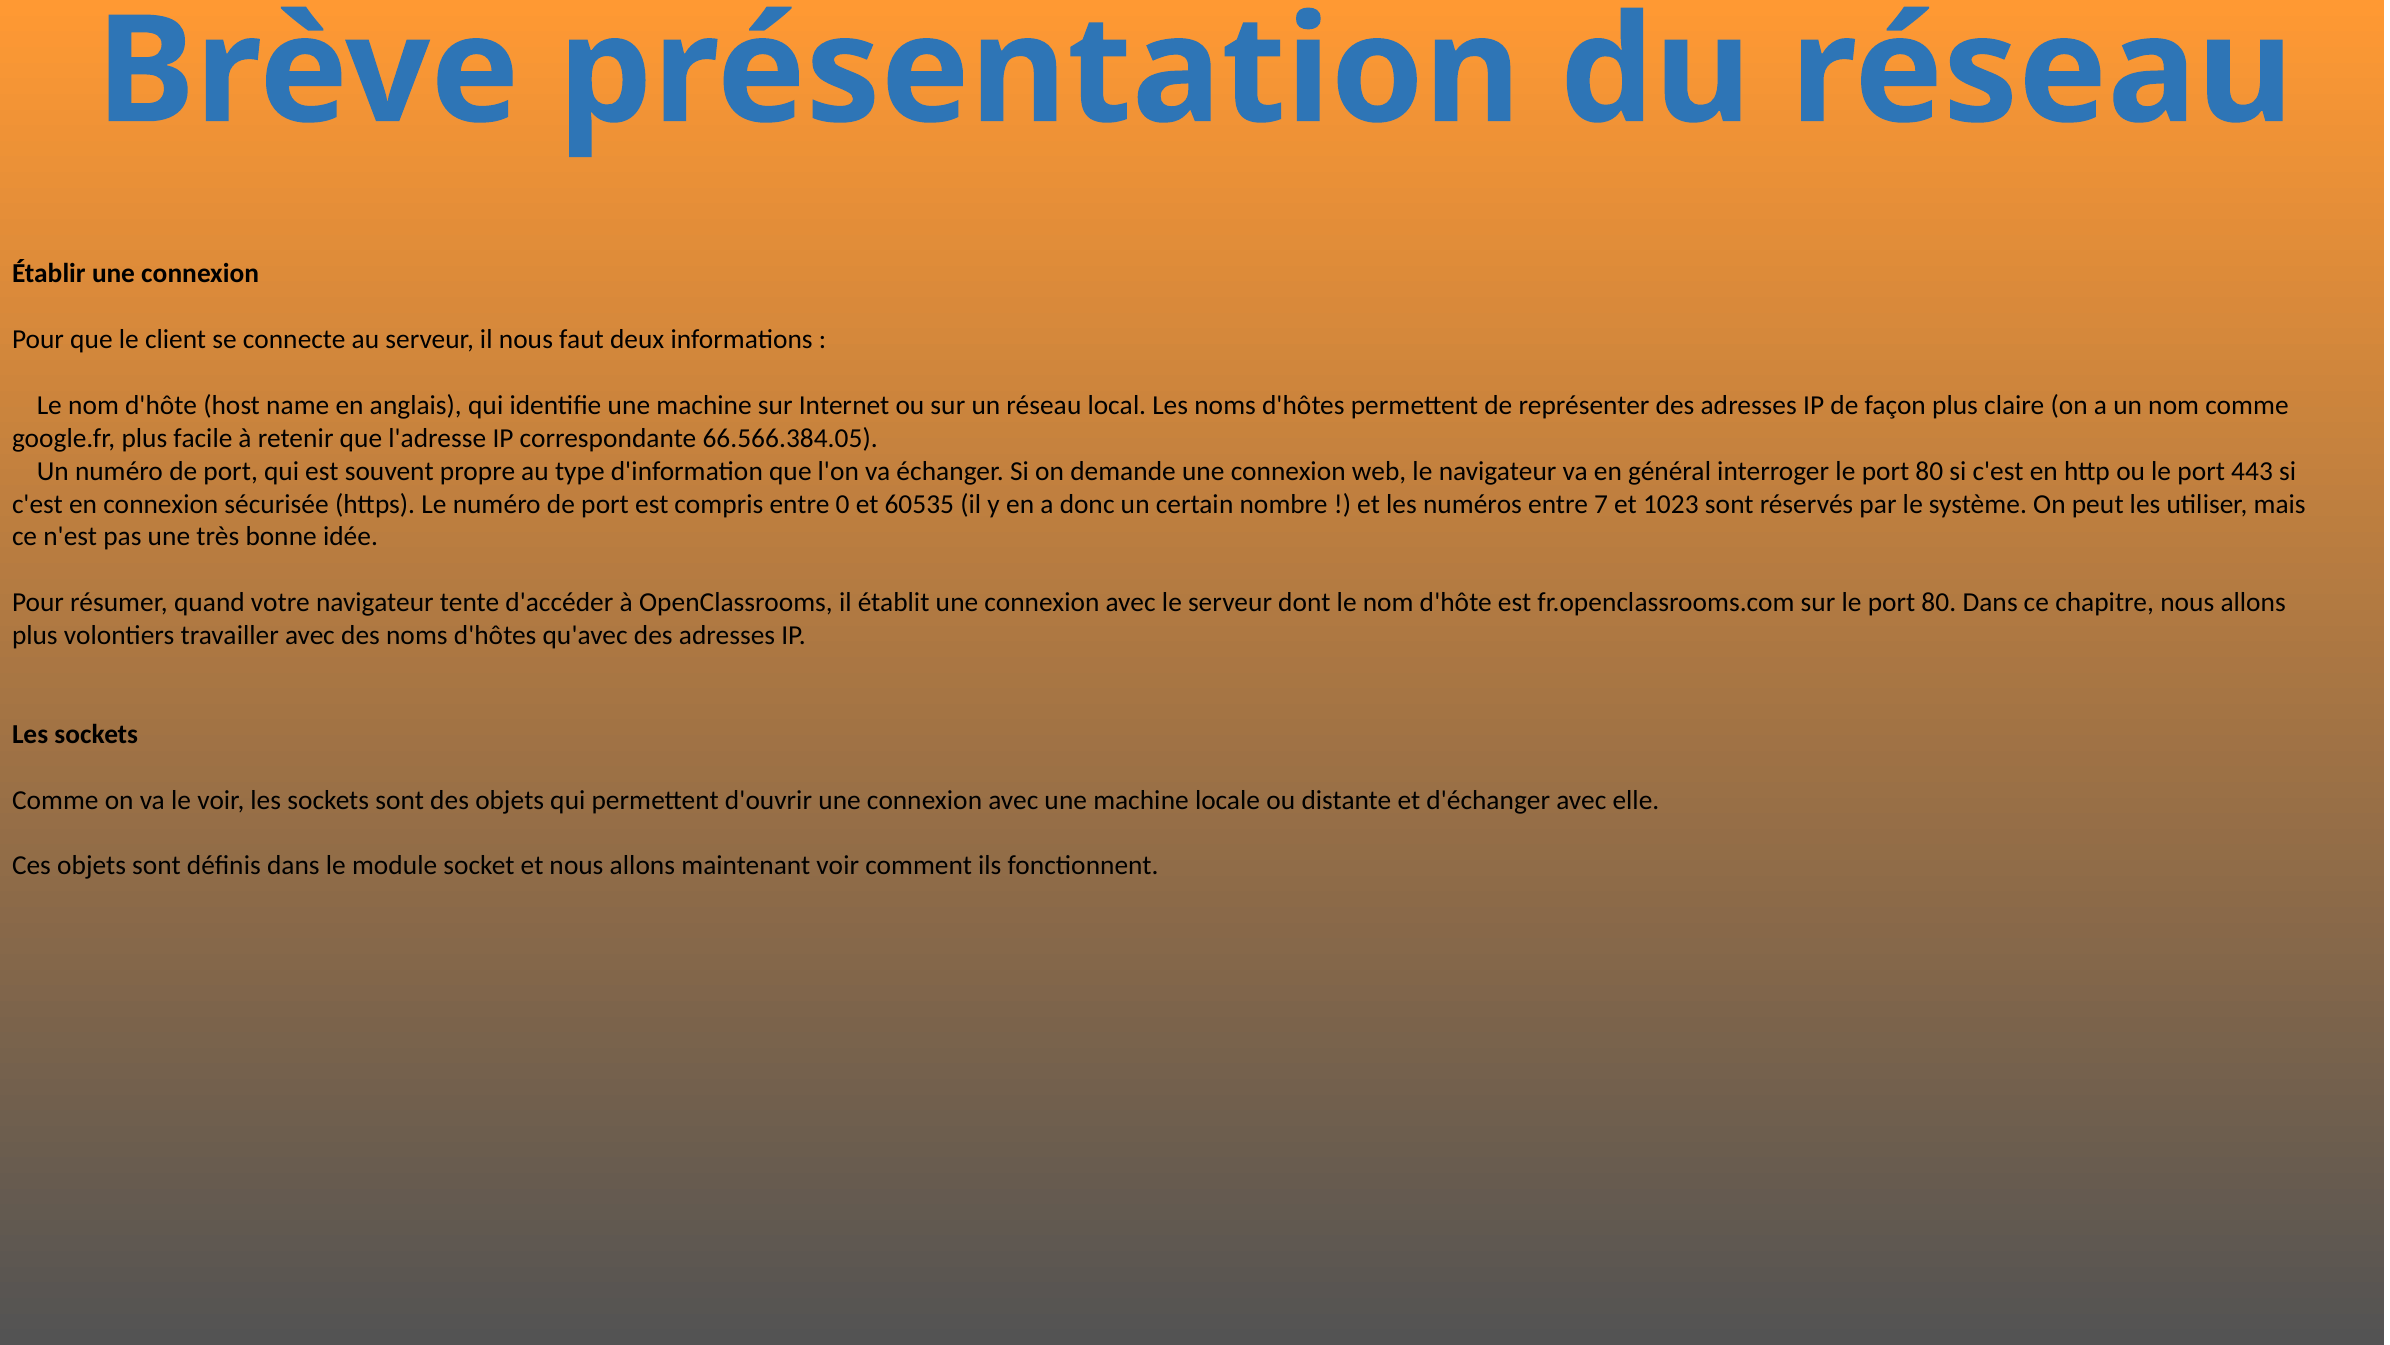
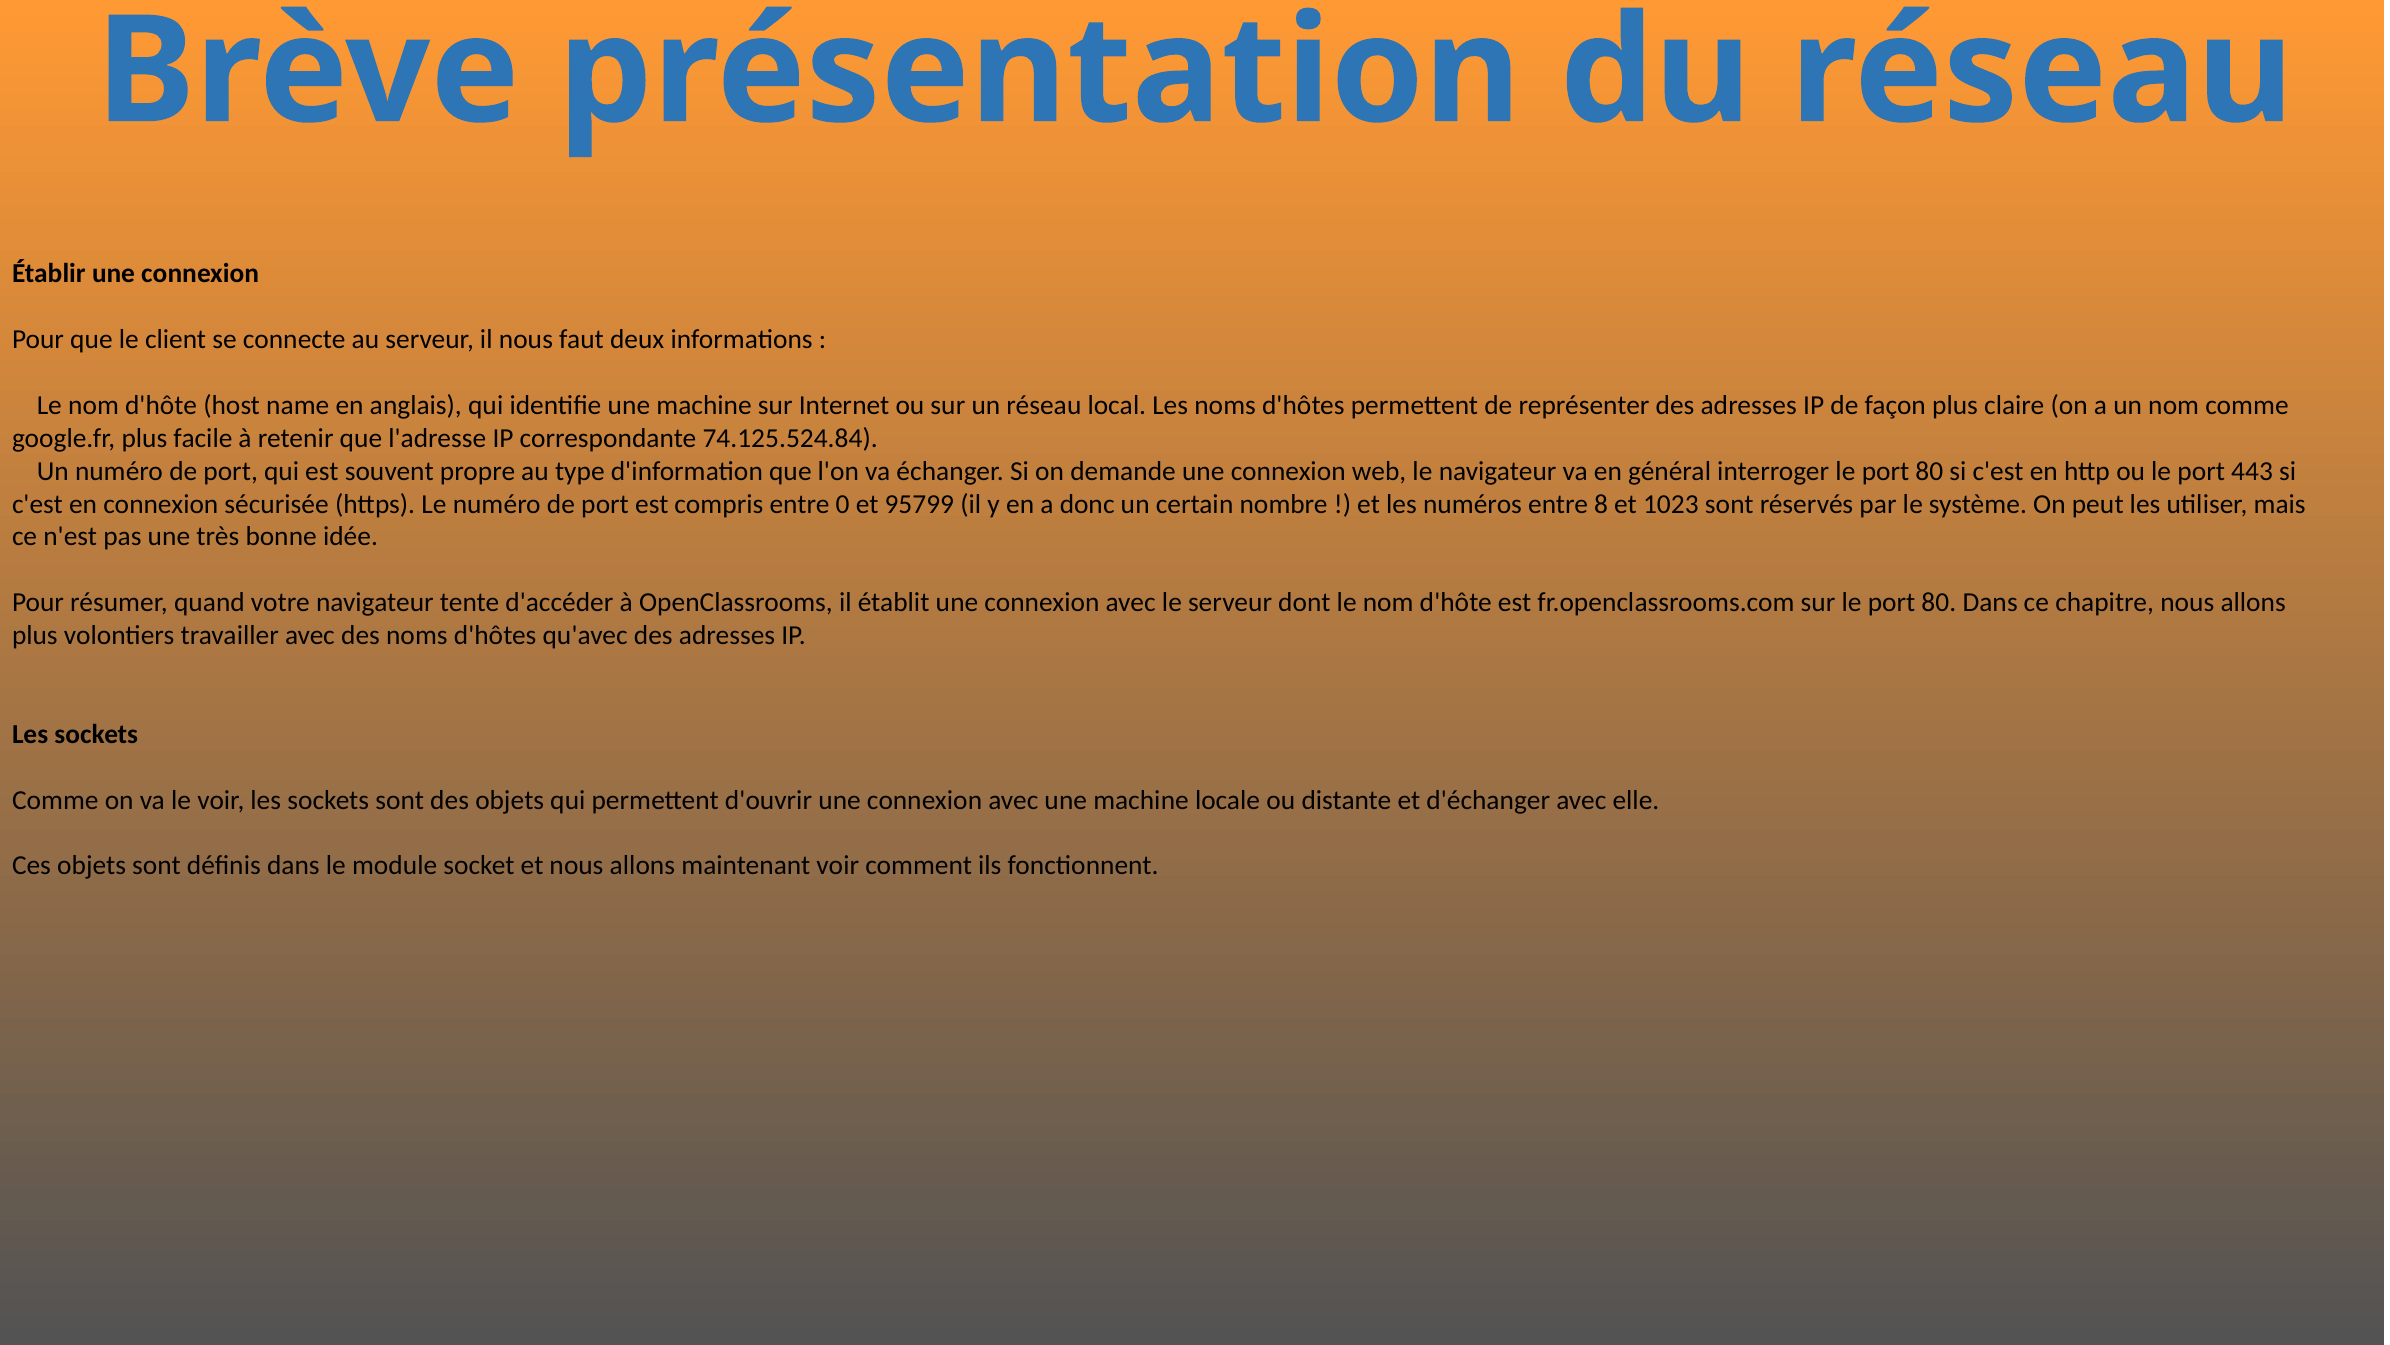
66.566.384.05: 66.566.384.05 -> 74.125.524.84
60535: 60535 -> 95799
7: 7 -> 8
